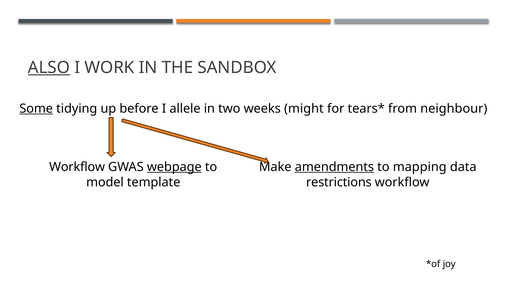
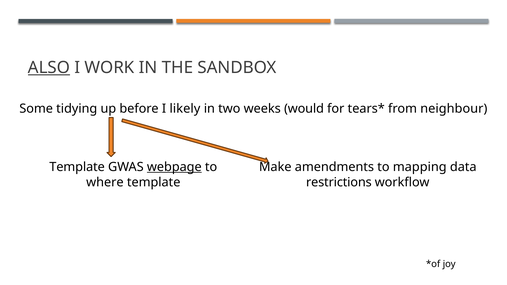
Some underline: present -> none
allele: allele -> likely
might: might -> would
Workflow at (77, 167): Workflow -> Template
amendments underline: present -> none
model: model -> where
